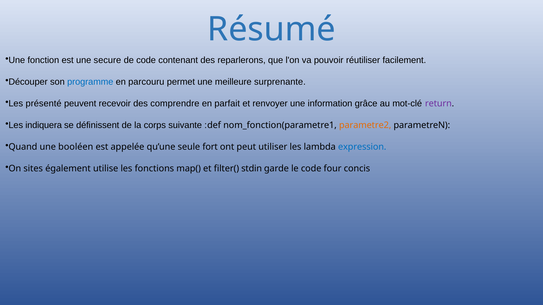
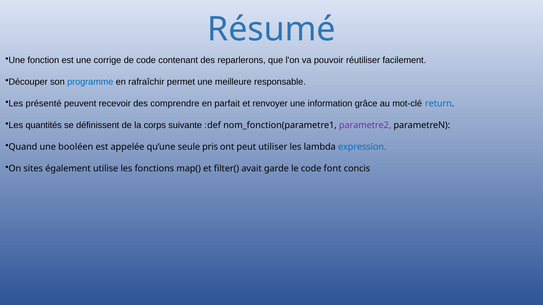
secure: secure -> corrige
parcouru: parcouru -> rafraîchir
surprenante: surprenante -> responsable
return colour: purple -> blue
indiquera: indiquera -> quantités
parametre2 colour: orange -> purple
fort: fort -> pris
stdin: stdin -> avait
four: four -> font
